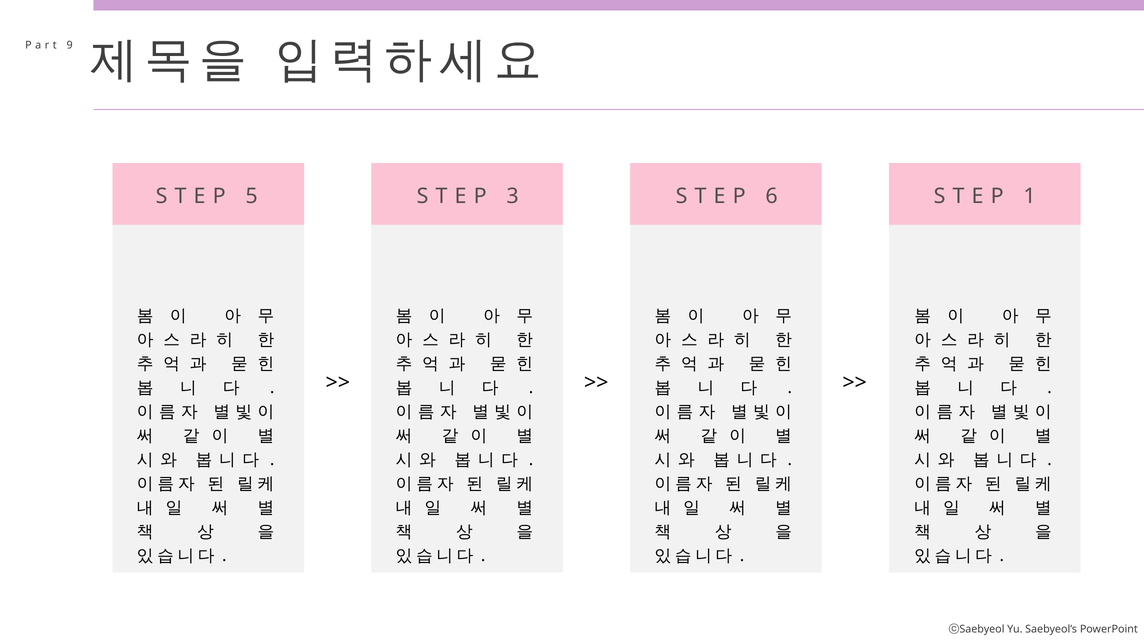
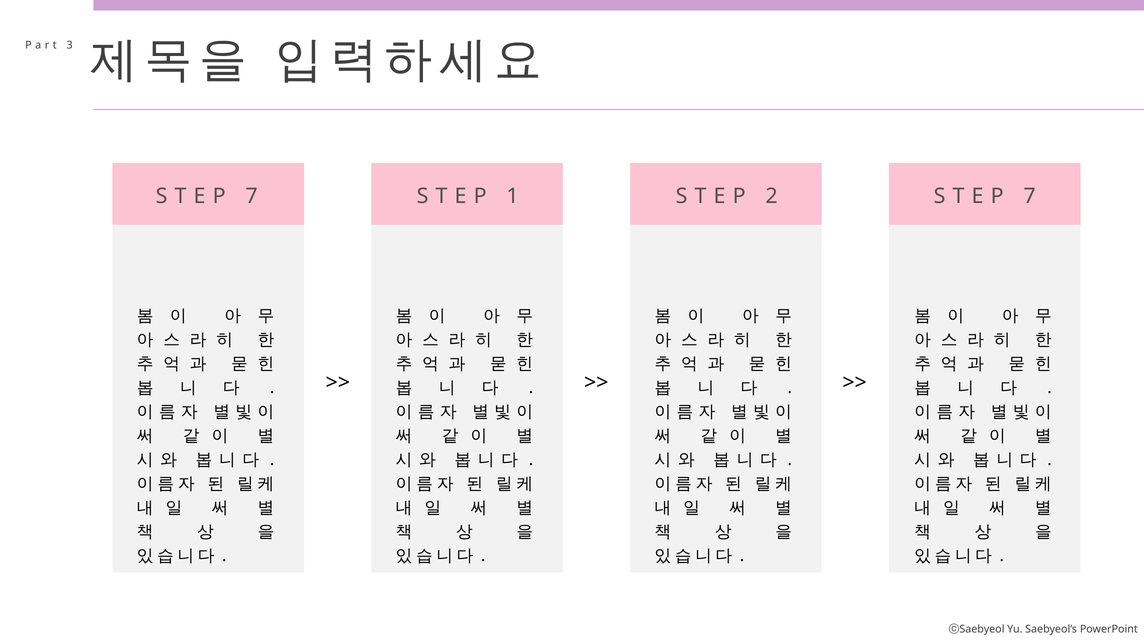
9: 9 -> 3
5 at (252, 196): 5 -> 7
3: 3 -> 1
6: 6 -> 2
1 at (1030, 196): 1 -> 7
